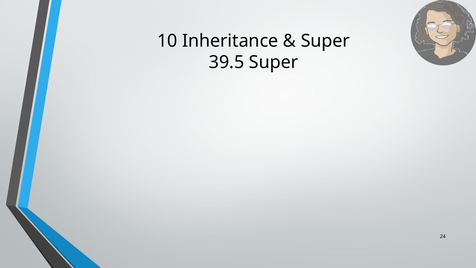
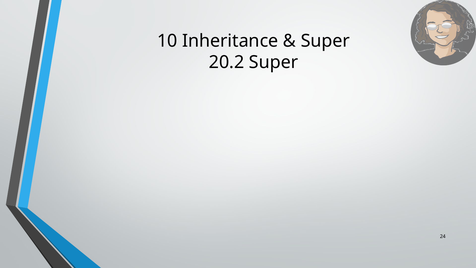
39.5: 39.5 -> 20.2
